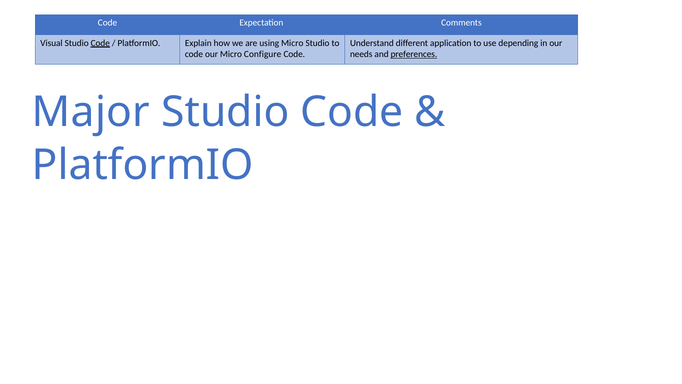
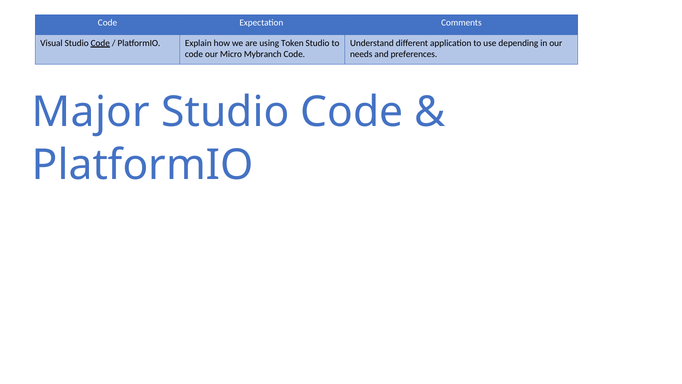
using Micro: Micro -> Token
Configure: Configure -> Mybranch
preferences underline: present -> none
